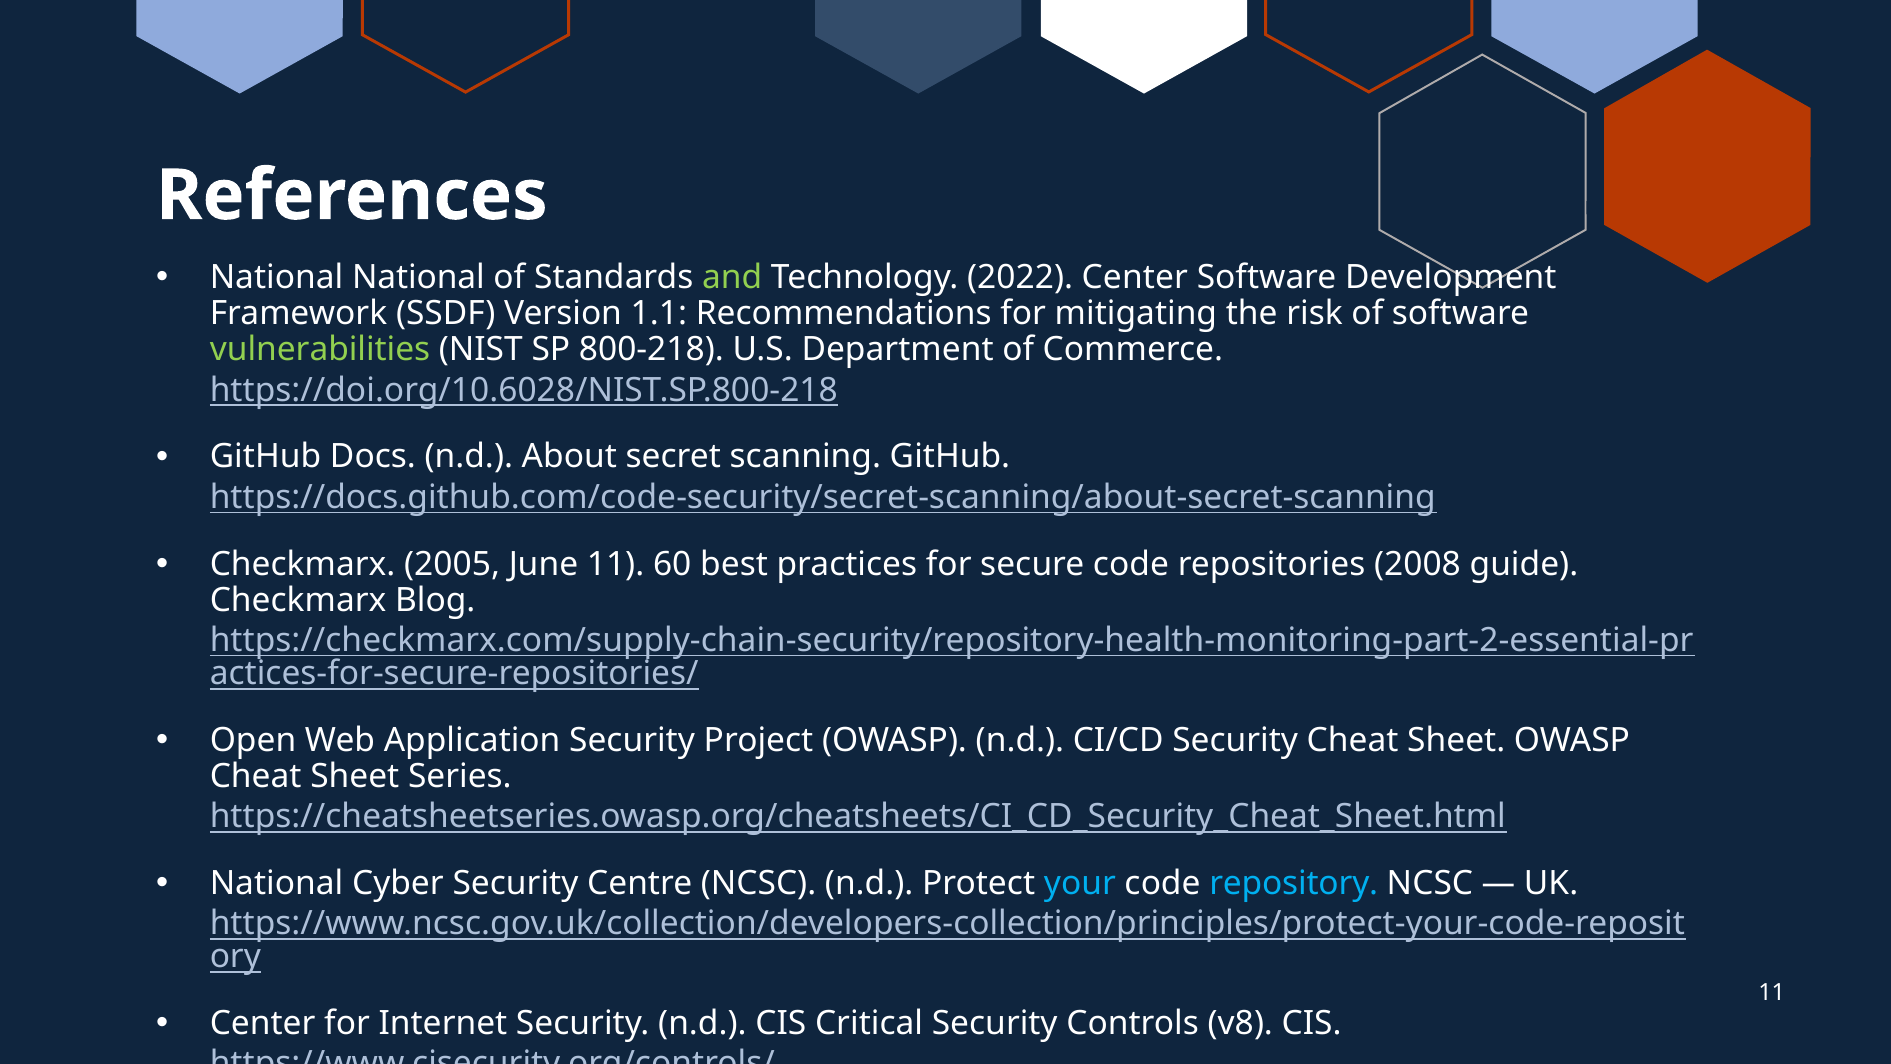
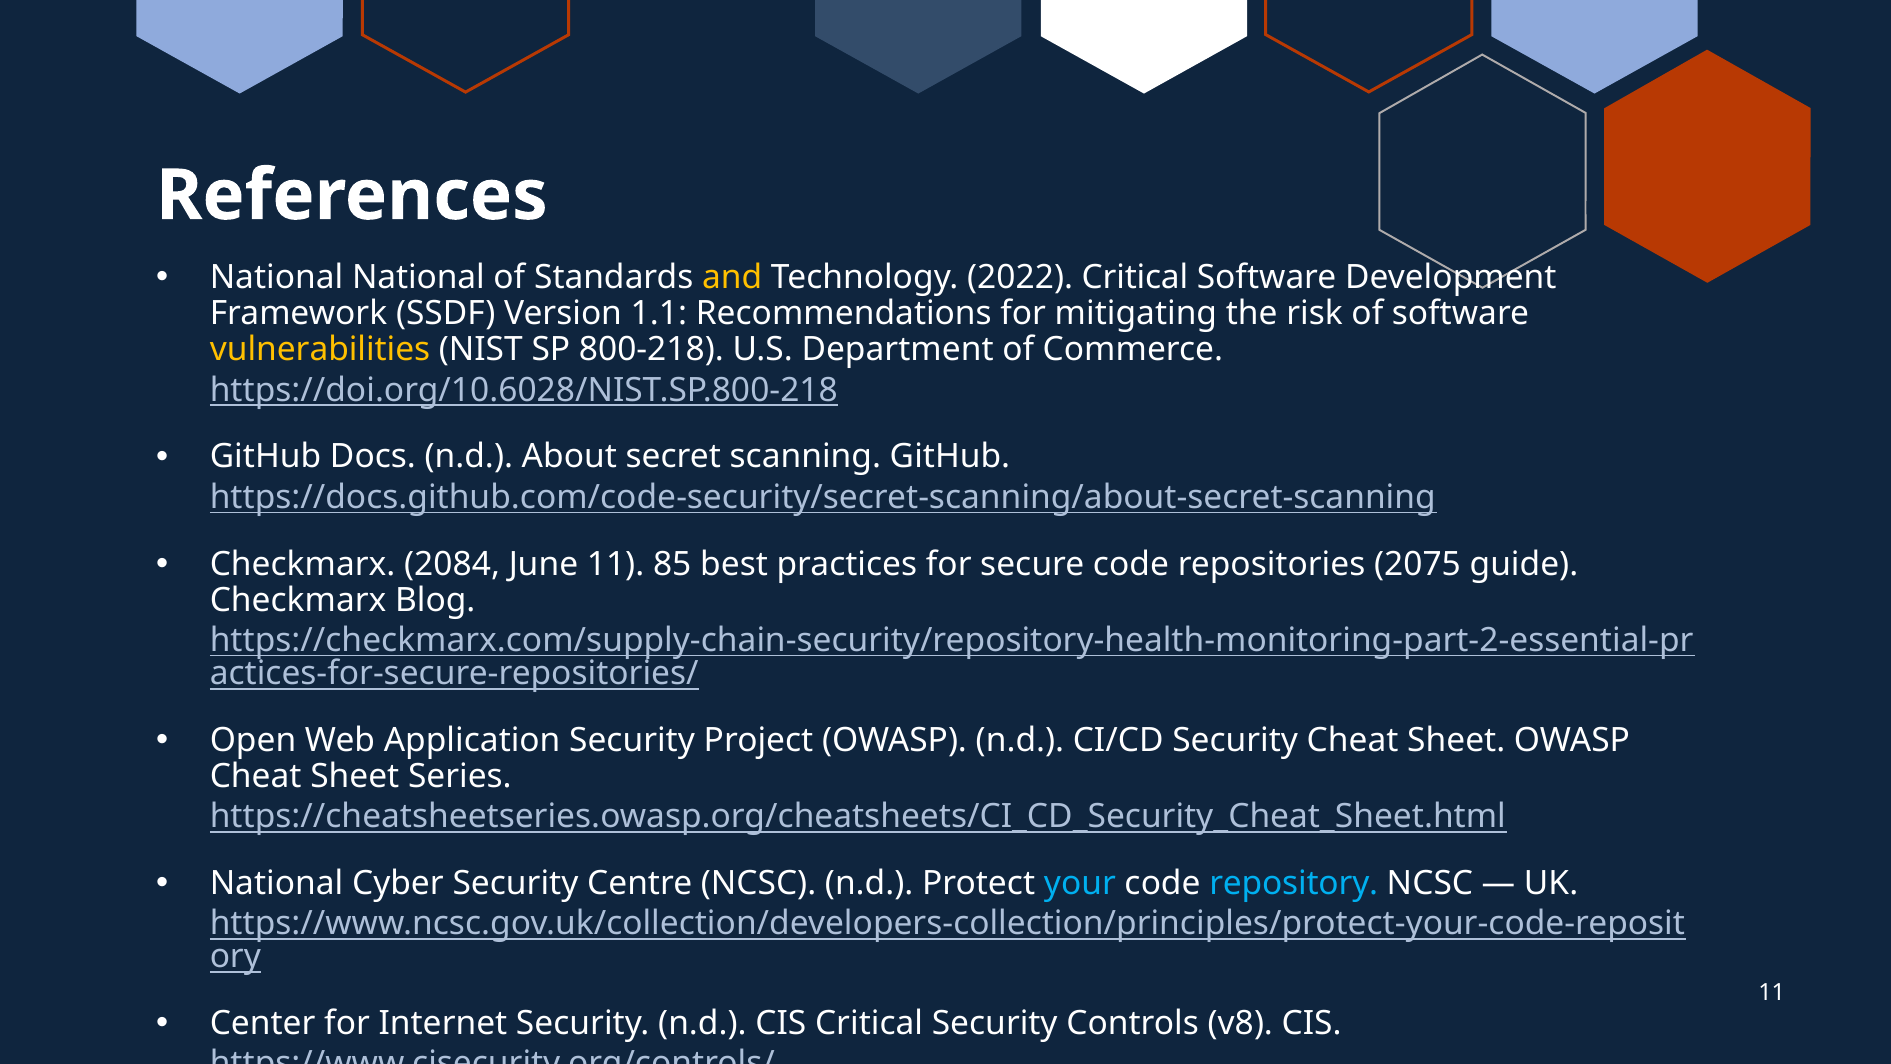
and colour: light green -> yellow
2022 Center: Center -> Critical
vulnerabilities colour: light green -> yellow
2005: 2005 -> 2084
60: 60 -> 85
2008: 2008 -> 2075
